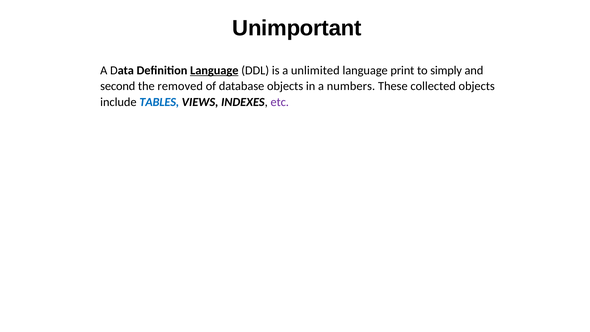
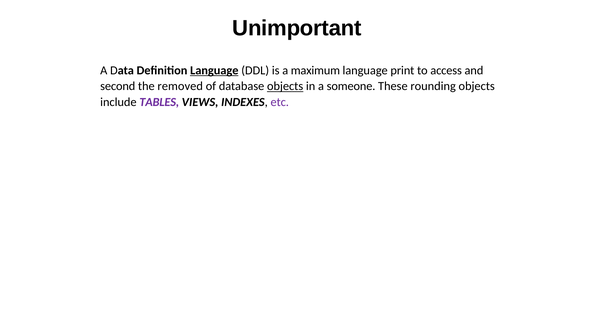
unlimited: unlimited -> maximum
simply: simply -> access
objects at (285, 86) underline: none -> present
numbers: numbers -> someone
collected: collected -> rounding
TABLES colour: blue -> purple
